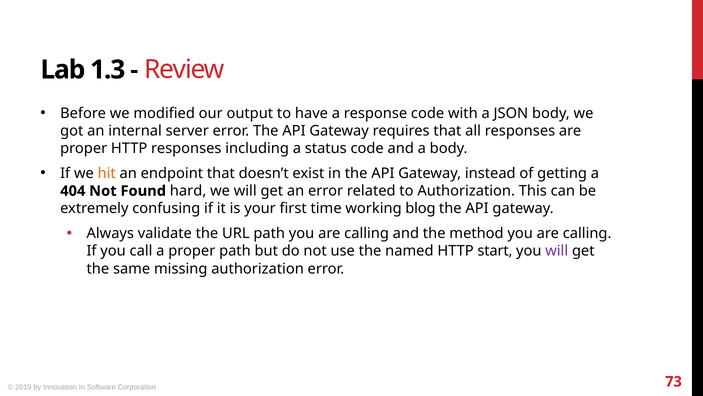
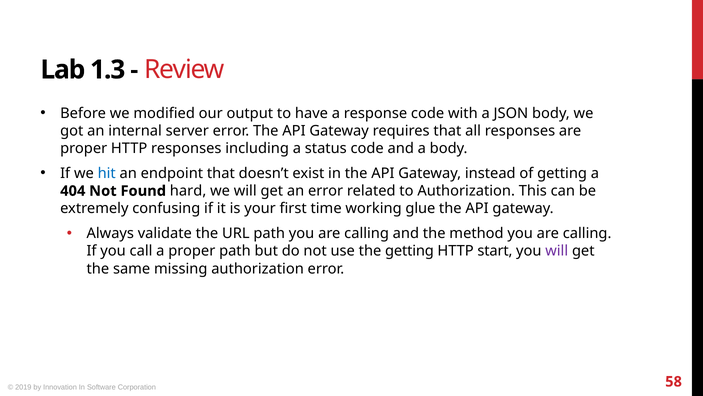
hit colour: orange -> blue
blog: blog -> glue
the named: named -> getting
73: 73 -> 58
